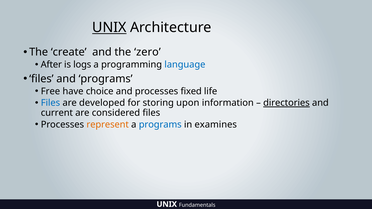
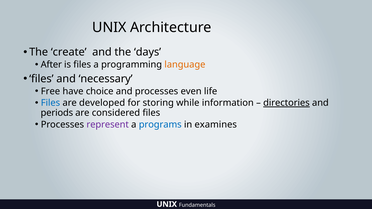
UNIX at (109, 28) underline: present -> none
zero: zero -> days
is logs: logs -> files
language colour: blue -> orange
and programs: programs -> necessary
fixed: fixed -> even
upon: upon -> while
current: current -> periods
represent colour: orange -> purple
